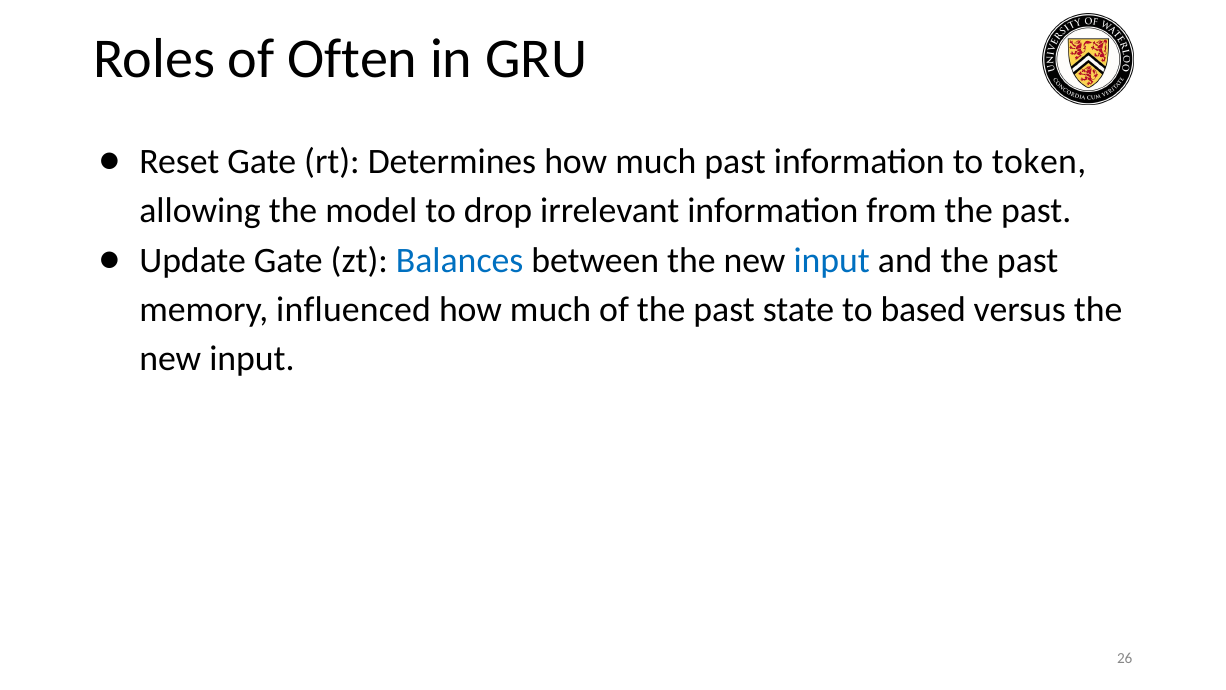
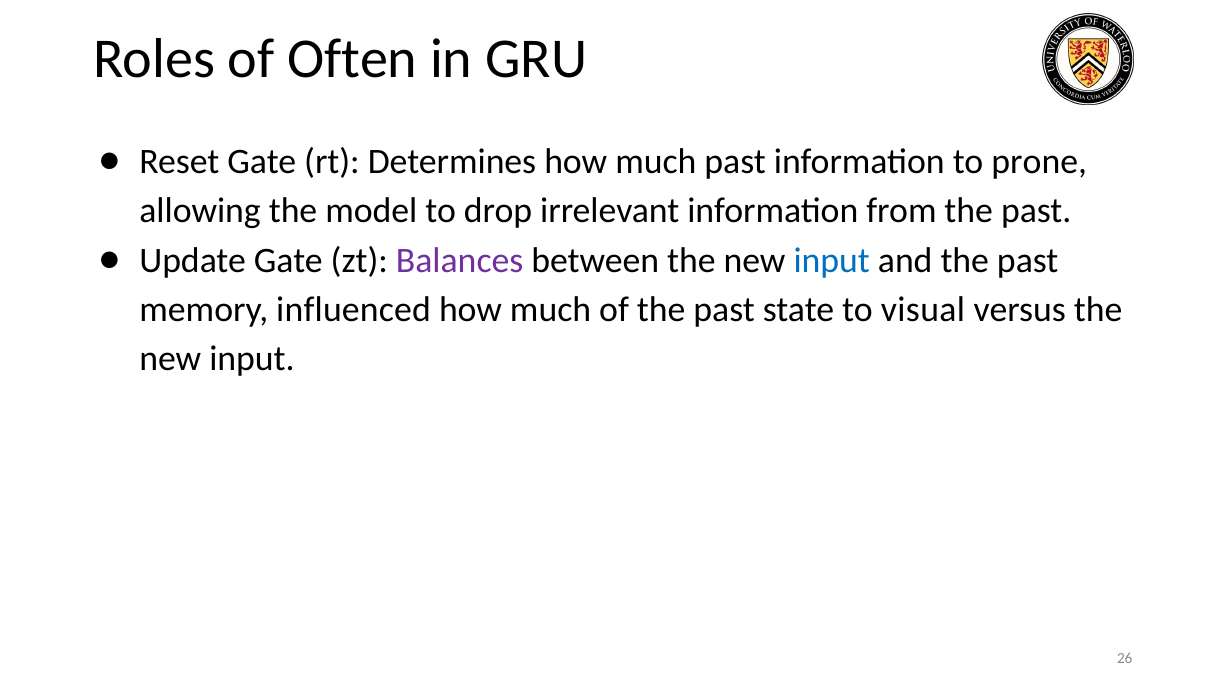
token: token -> prone
Balances colour: blue -> purple
based: based -> visual
